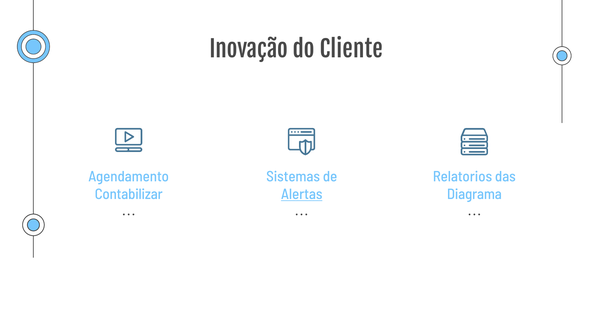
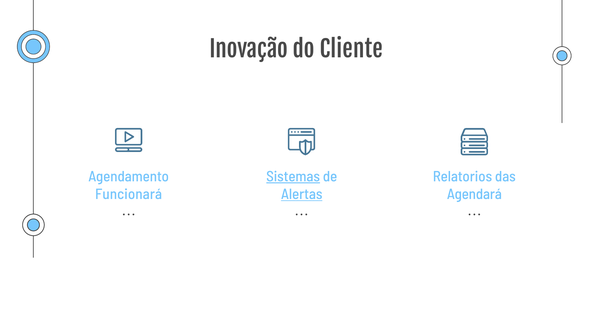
Sistemas underline: none -> present
Contabilizar: Contabilizar -> Funcionará
Diagrama: Diagrama -> Agendará
